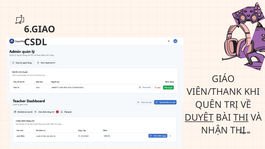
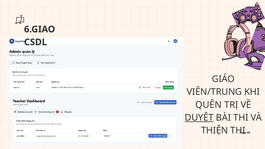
VIÊN/THANK: VIÊN/THANK -> VIÊN/TRUNG
THI at (241, 118) underline: present -> none
NHẬN: NHẬN -> THIỆN
